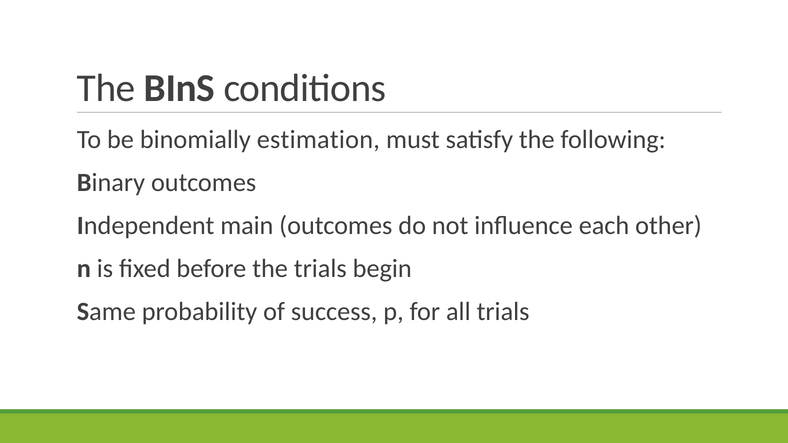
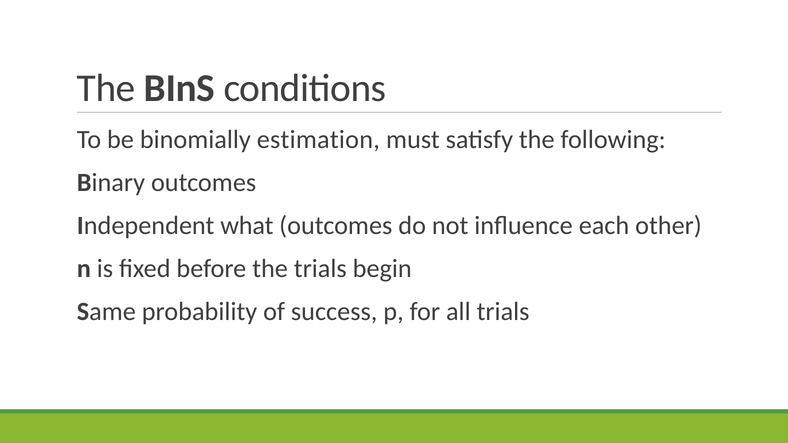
main: main -> what
